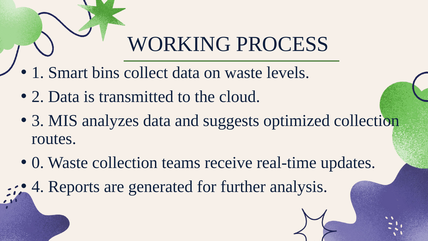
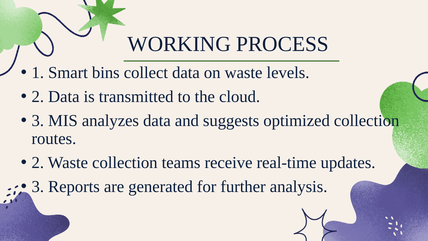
0 at (38, 162): 0 -> 2
4 at (38, 186): 4 -> 3
